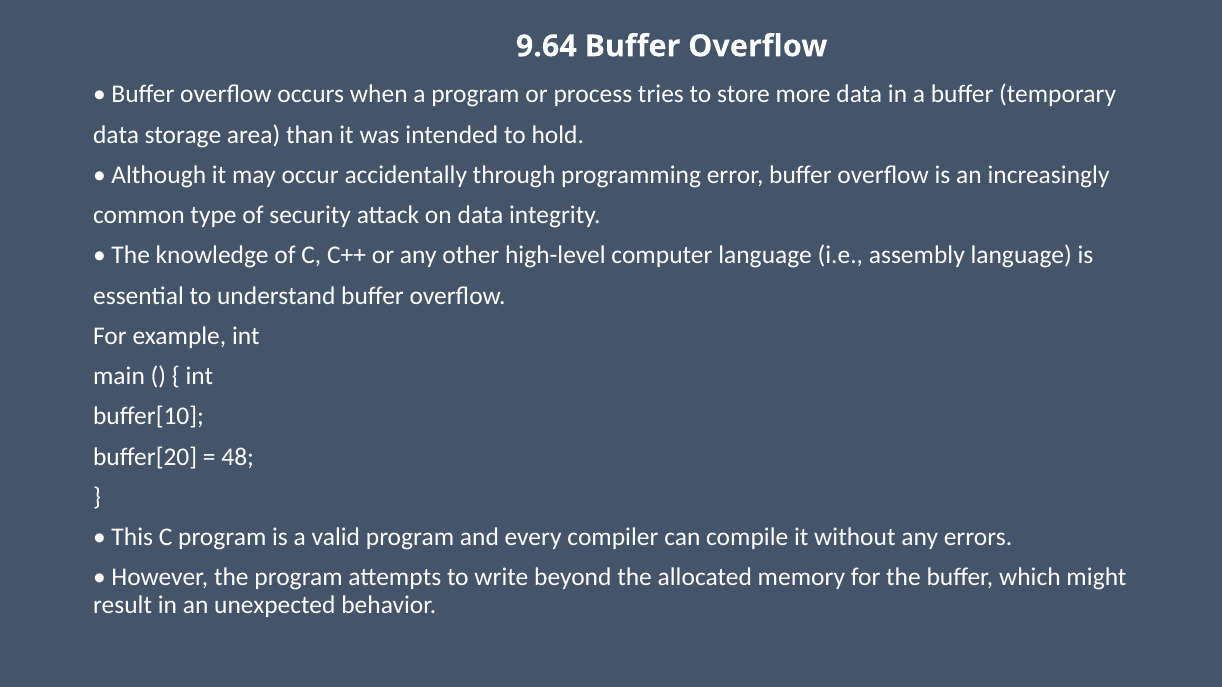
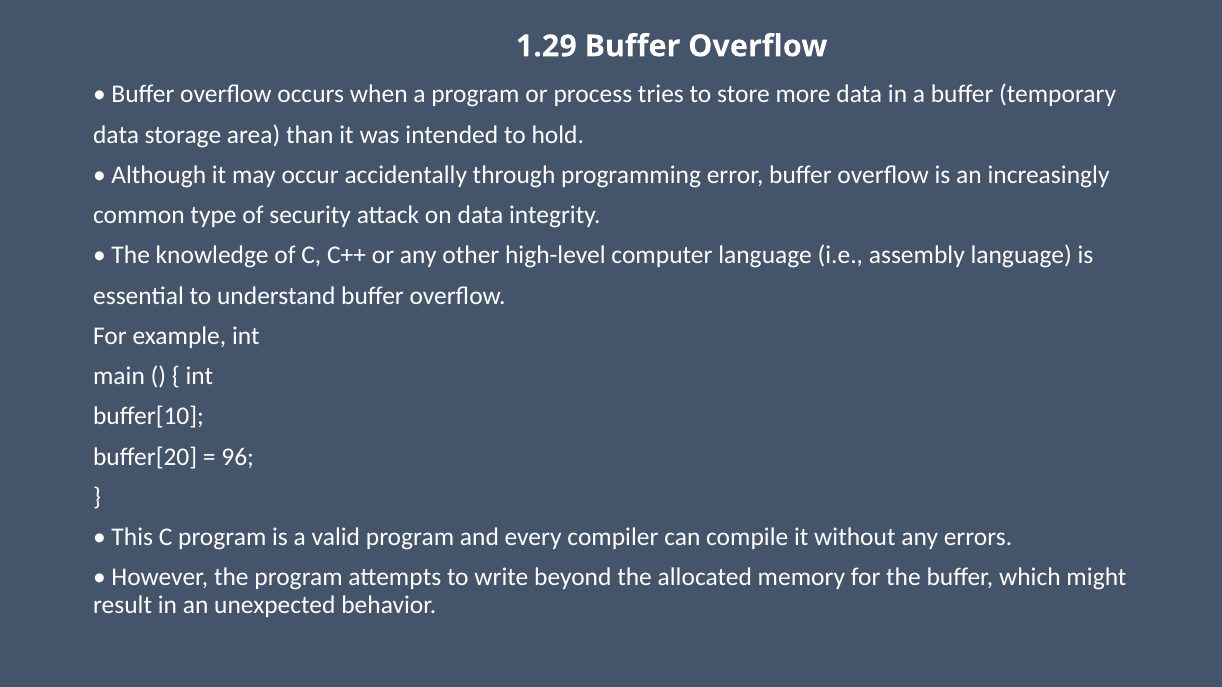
9.64: 9.64 -> 1.29
48: 48 -> 96
